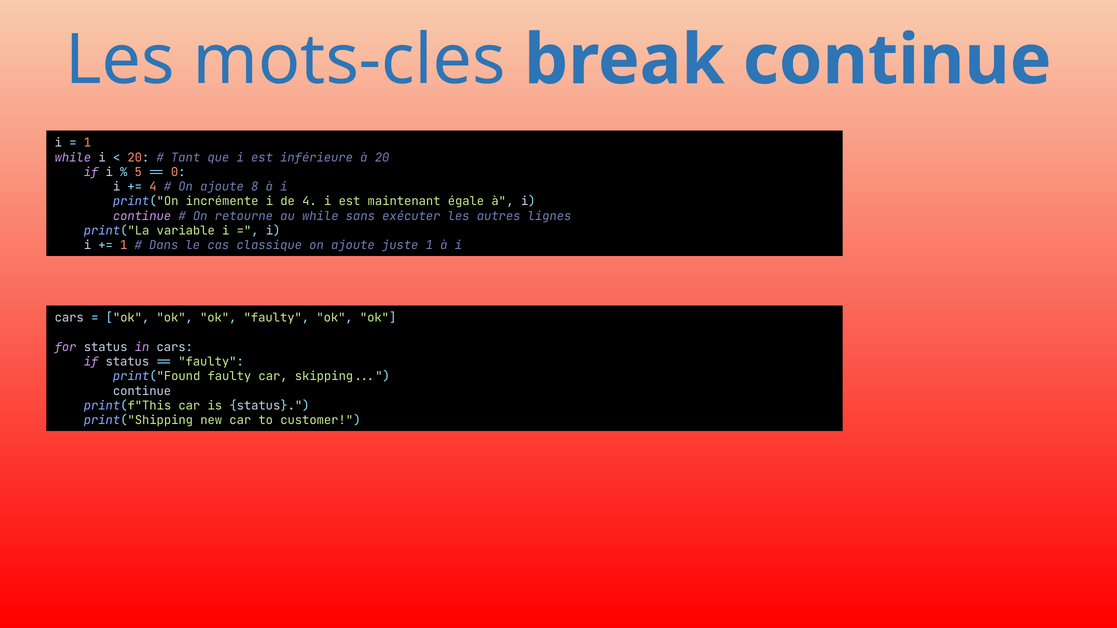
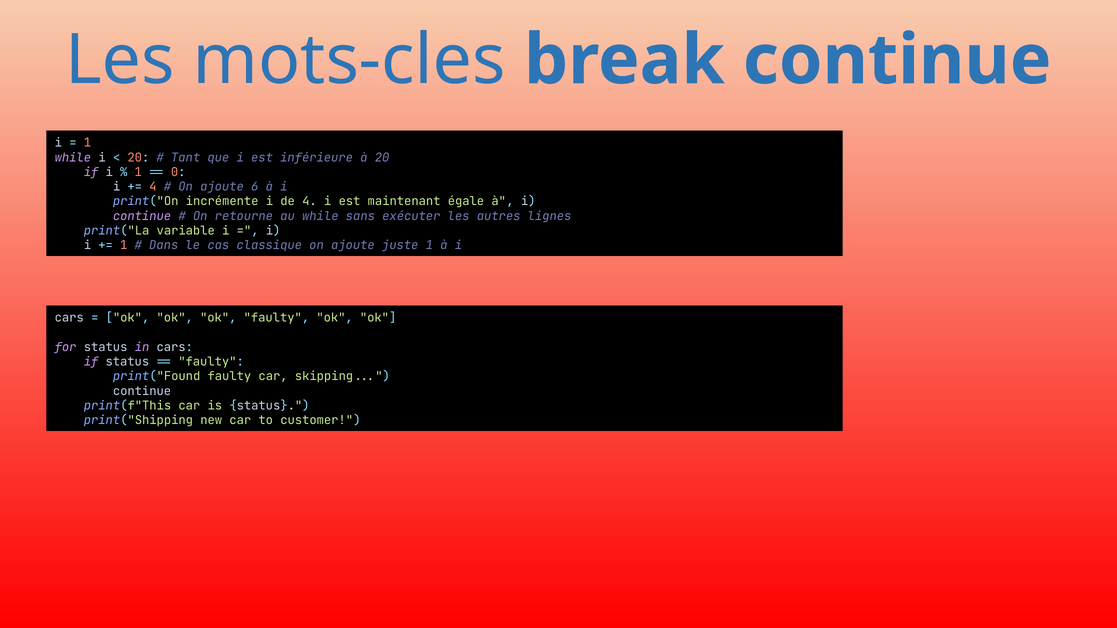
5 at (138, 172): 5 -> 1
8: 8 -> 6
